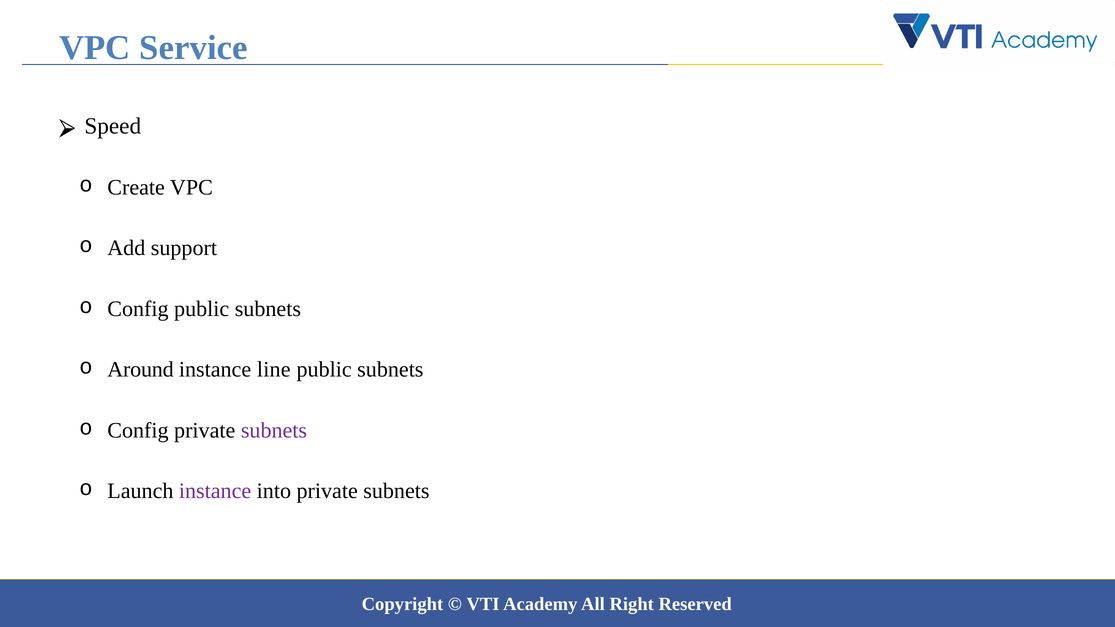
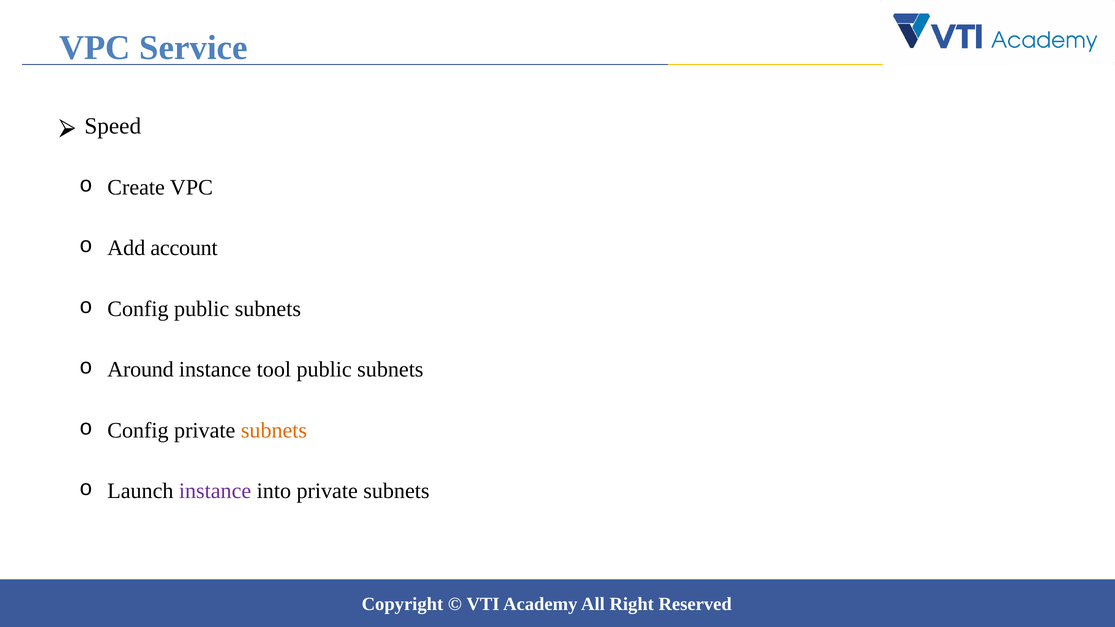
support: support -> account
line: line -> tool
subnets at (274, 430) colour: purple -> orange
